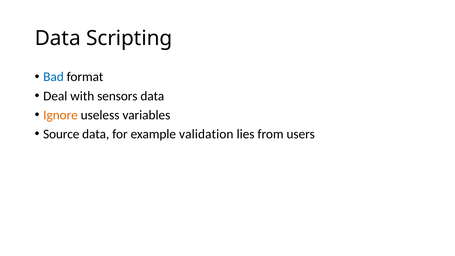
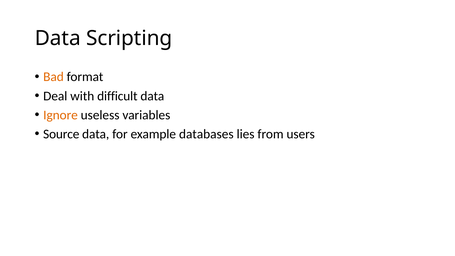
Bad colour: blue -> orange
sensors: sensors -> difficult
validation: validation -> databases
